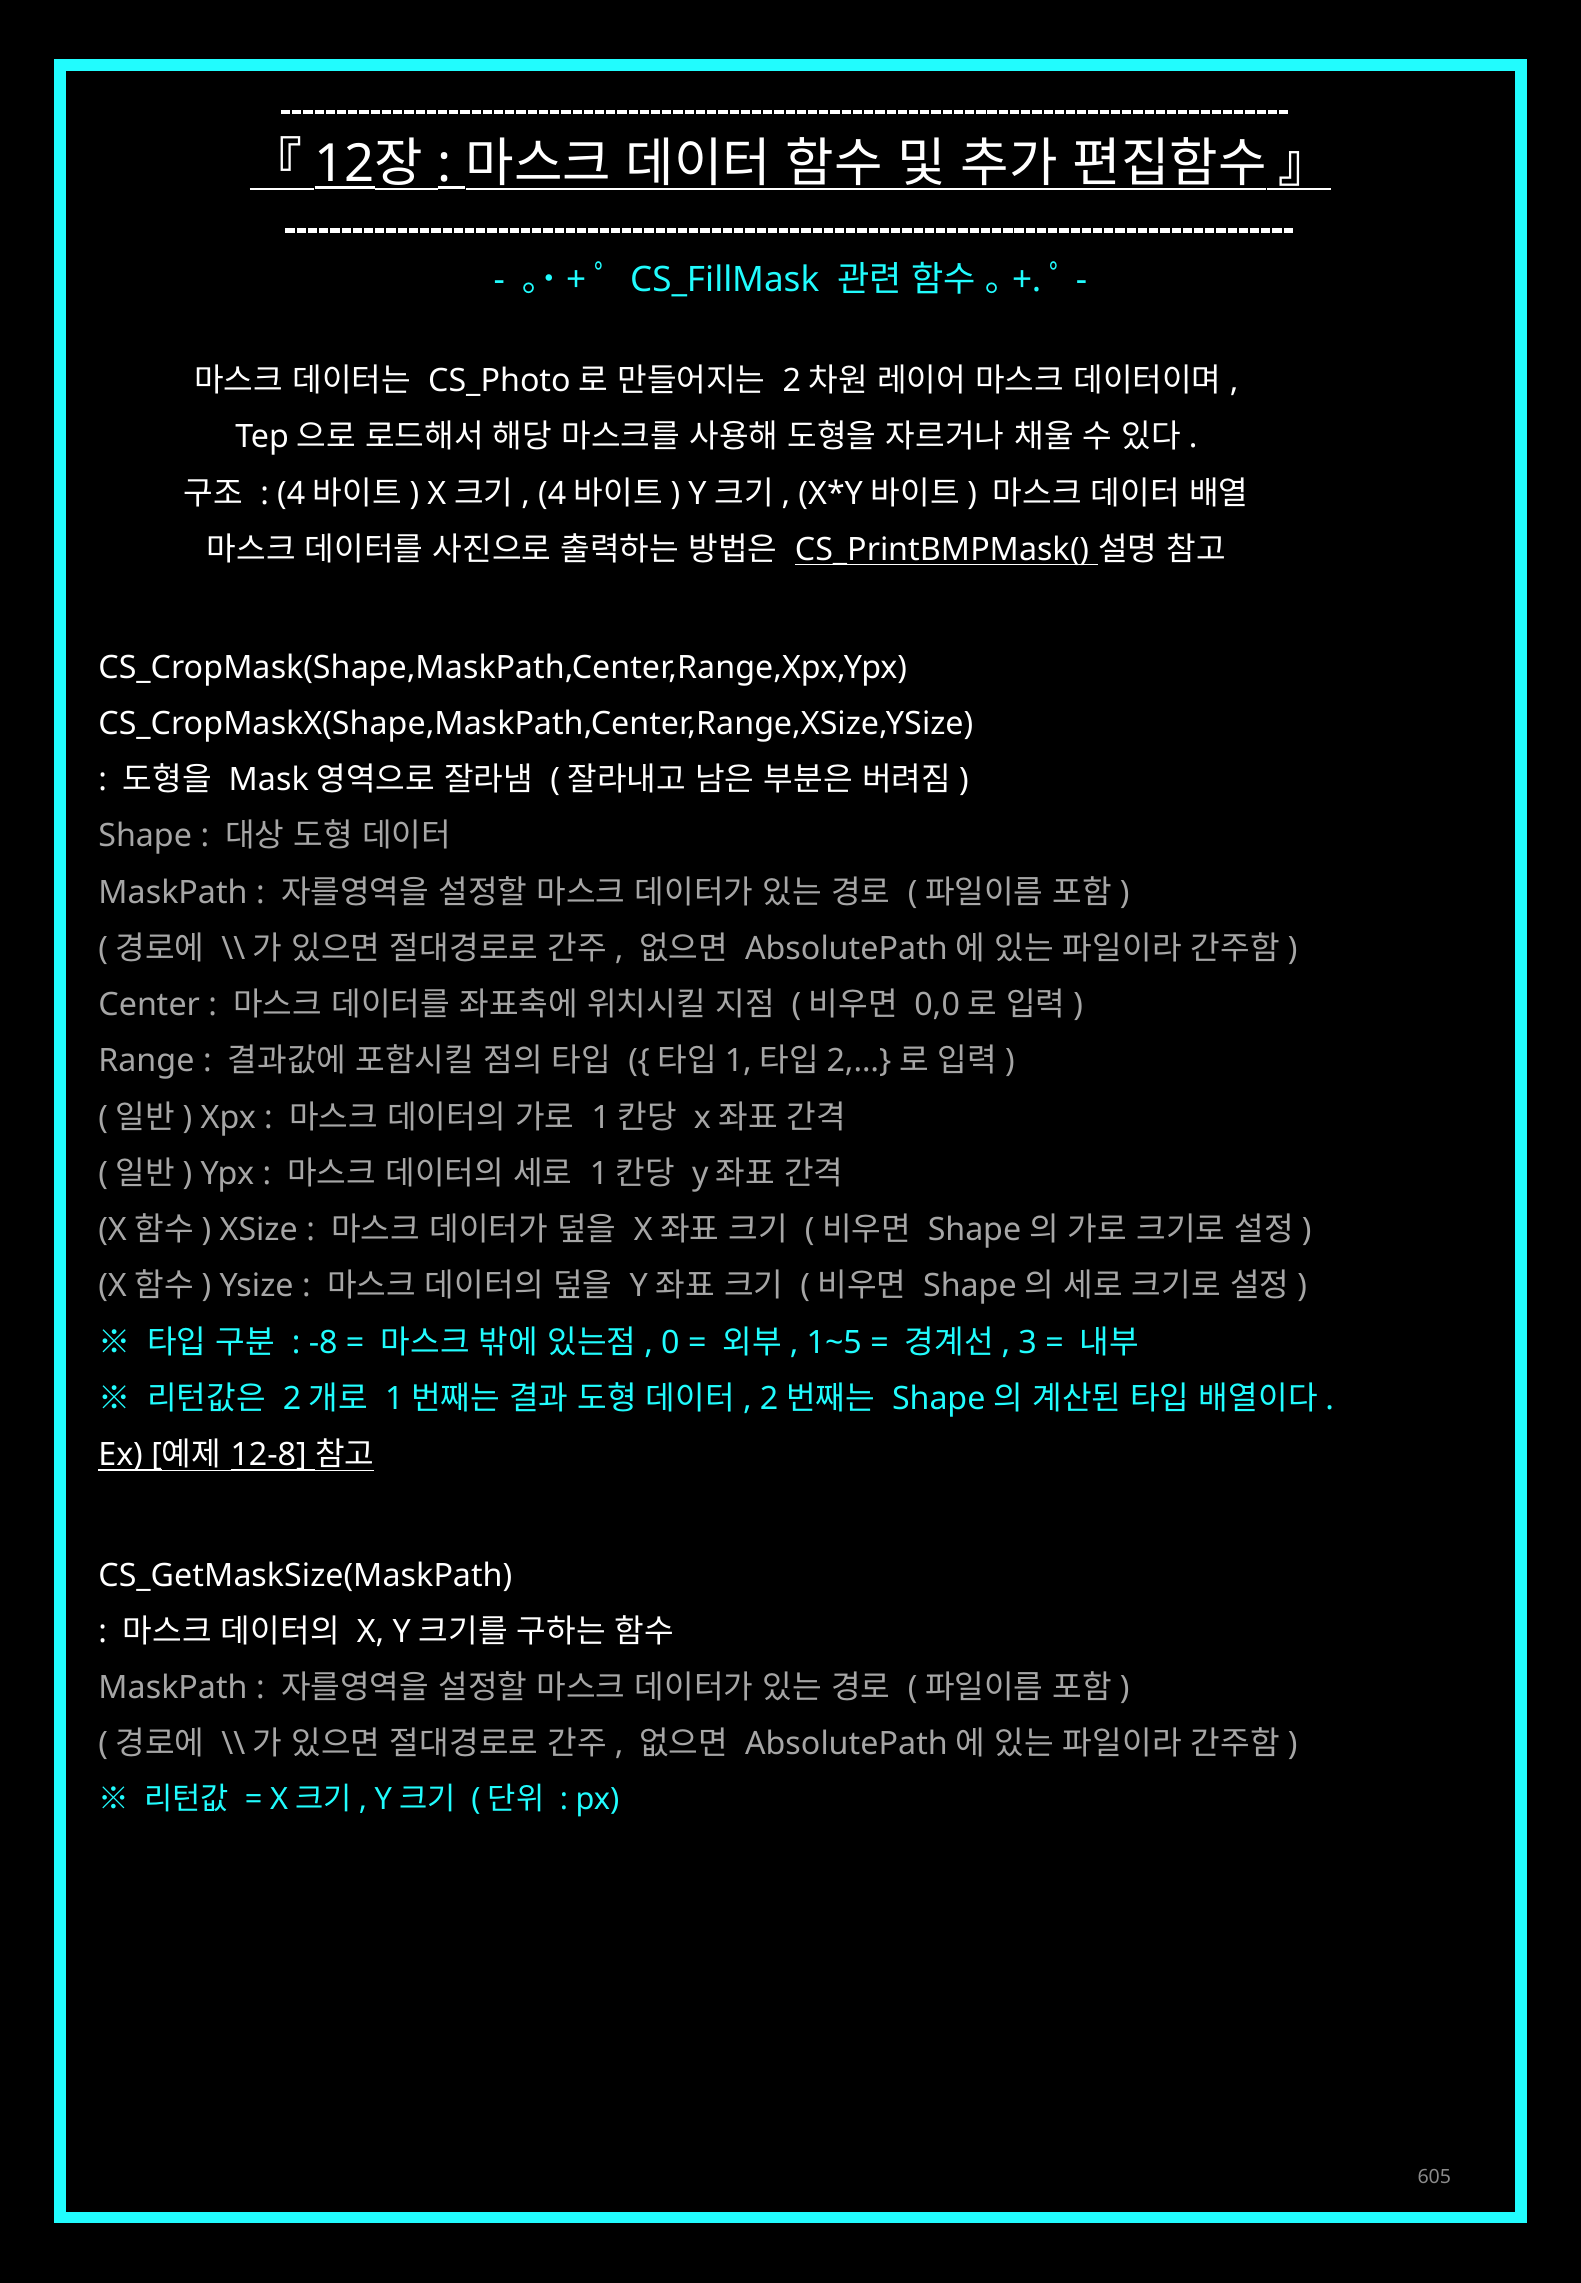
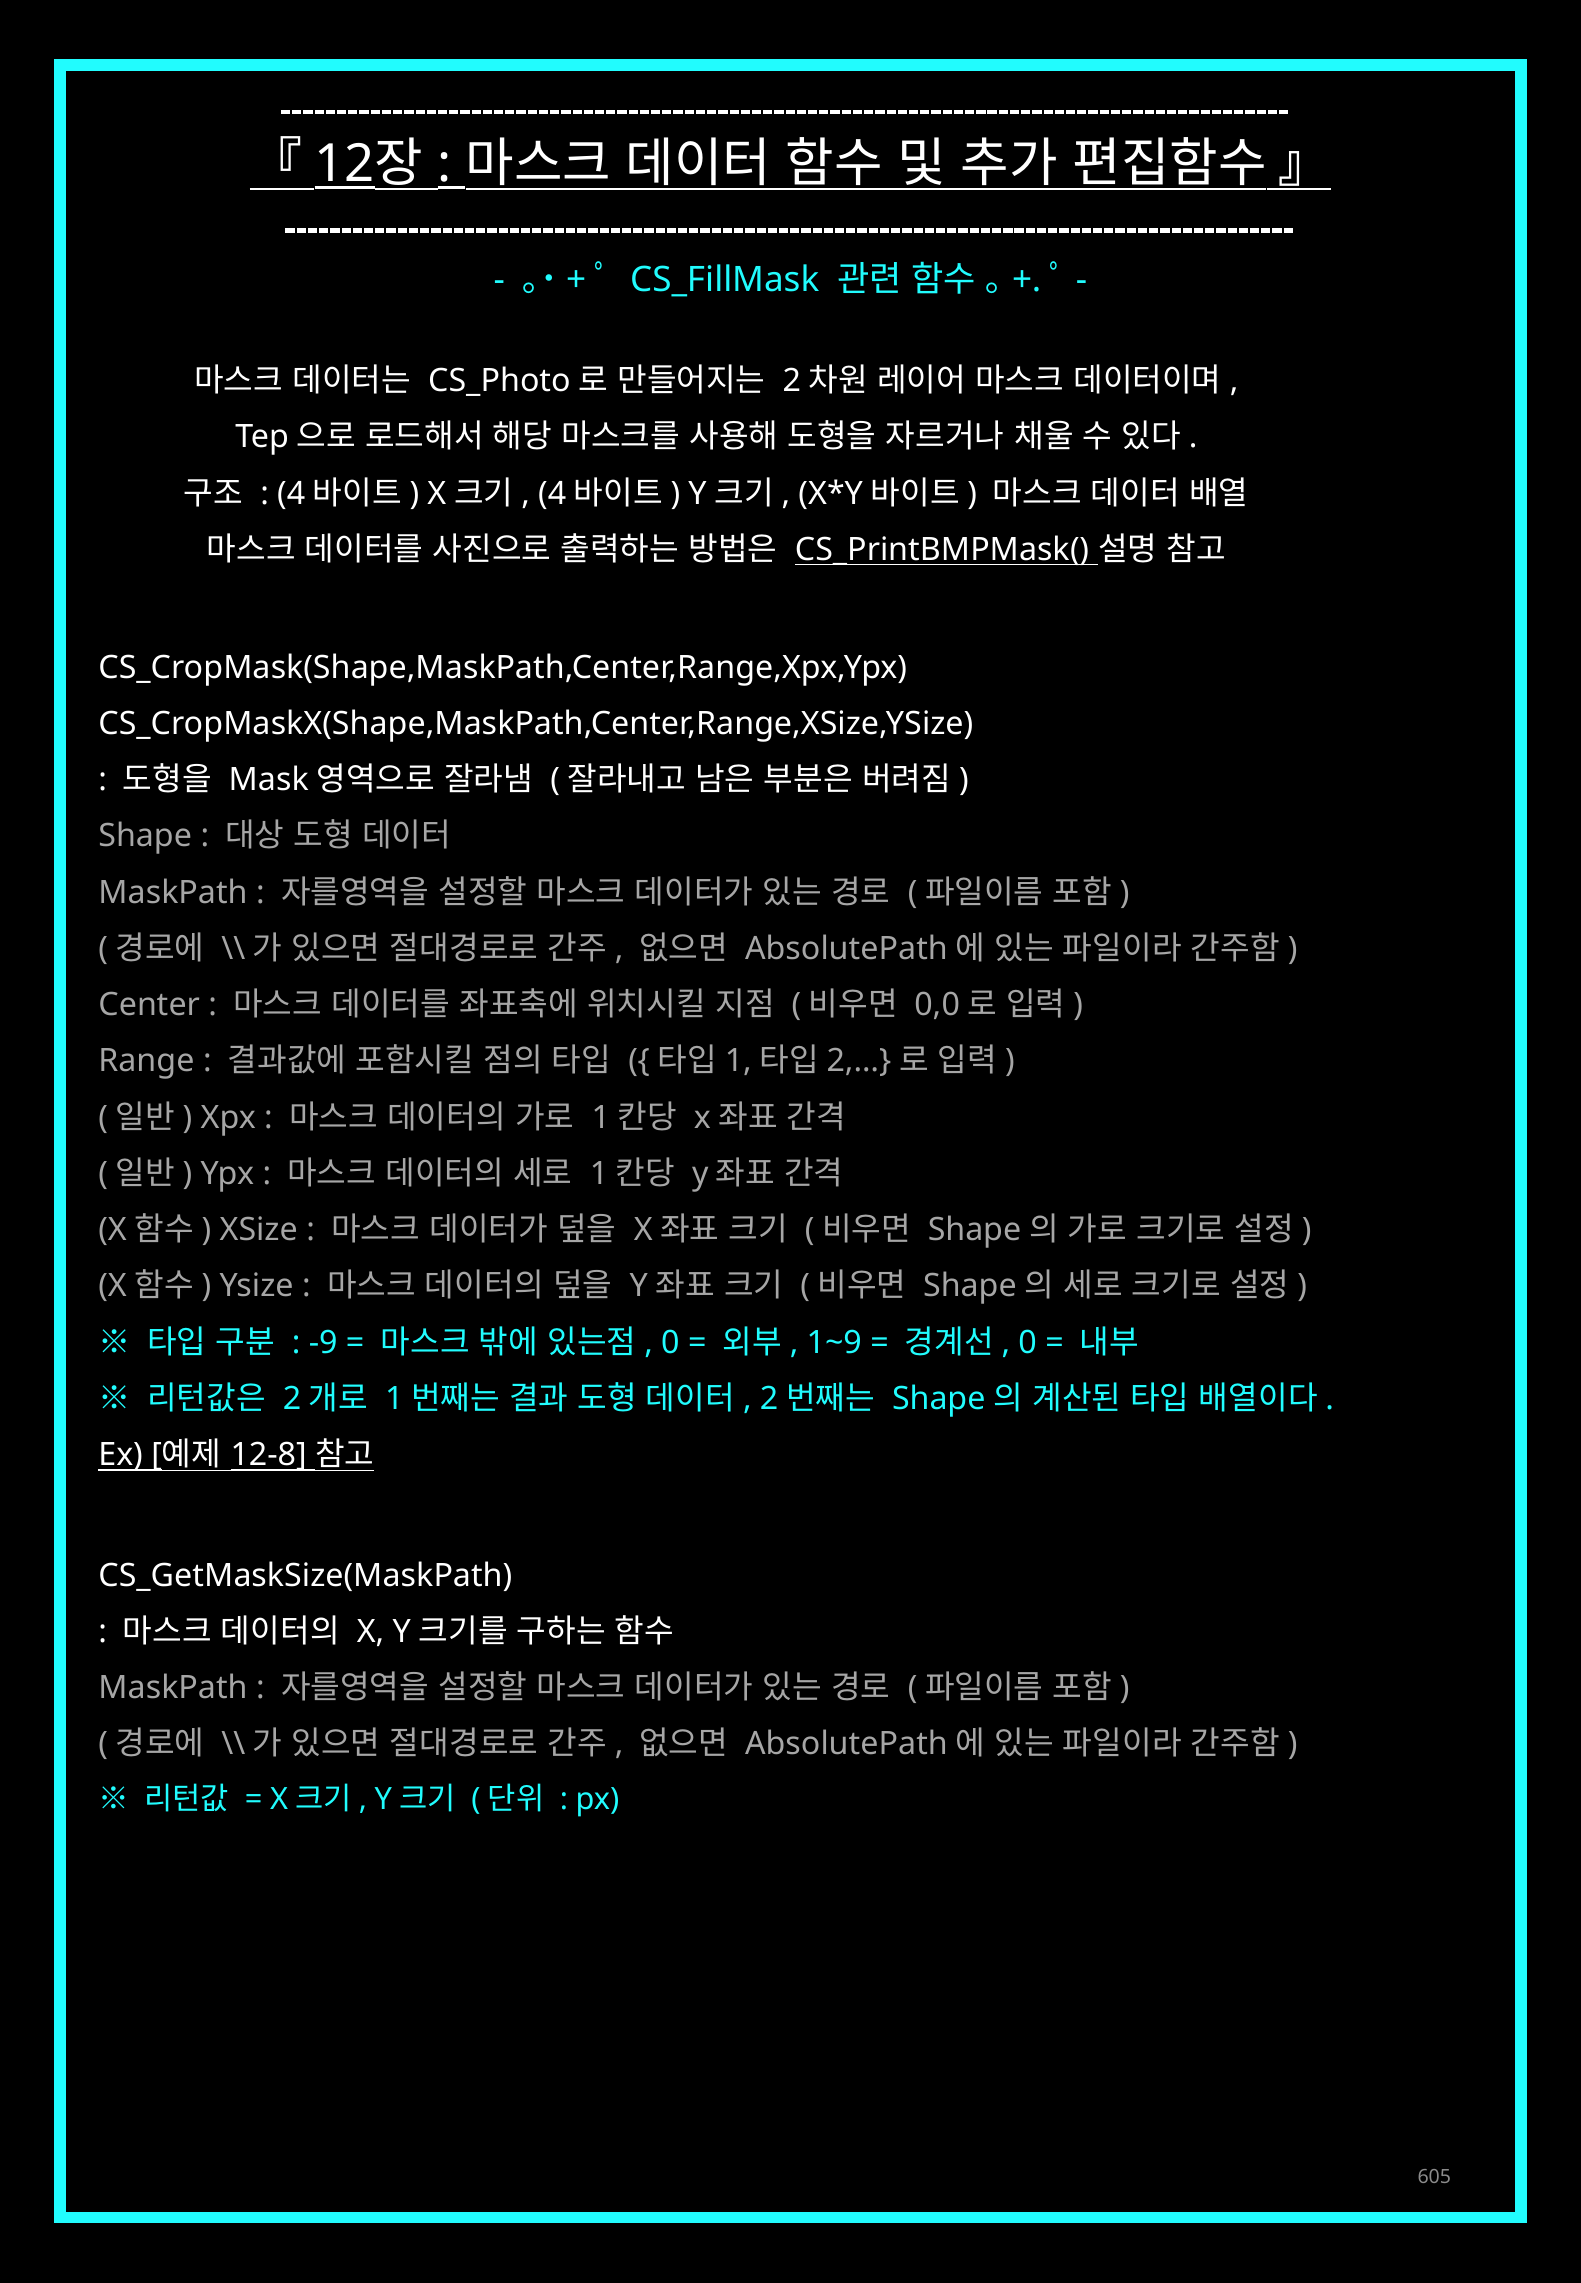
-8: -8 -> -9
1~5: 1~5 -> 1~9
3 at (1028, 1343): 3 -> 0
